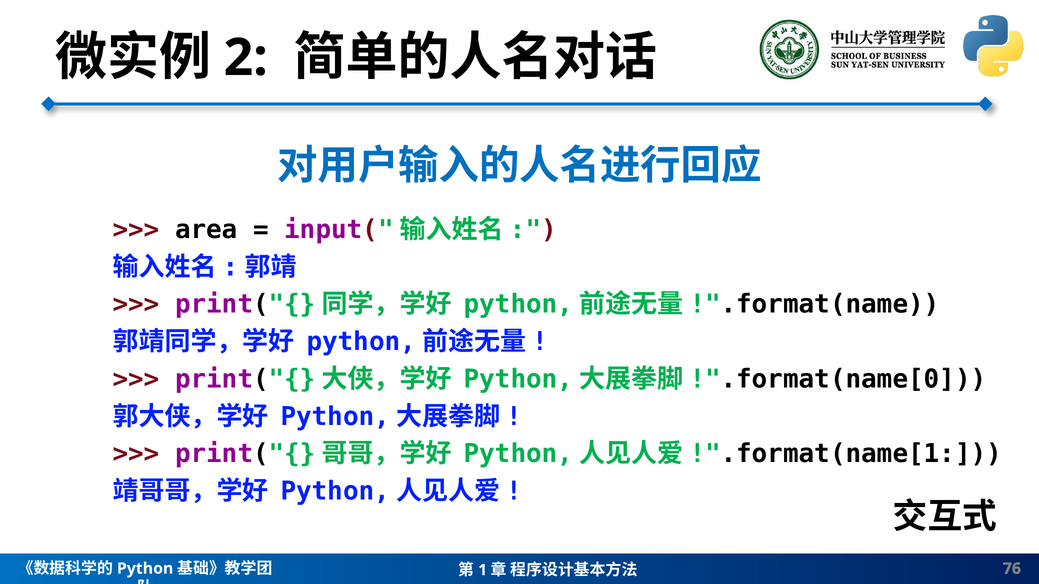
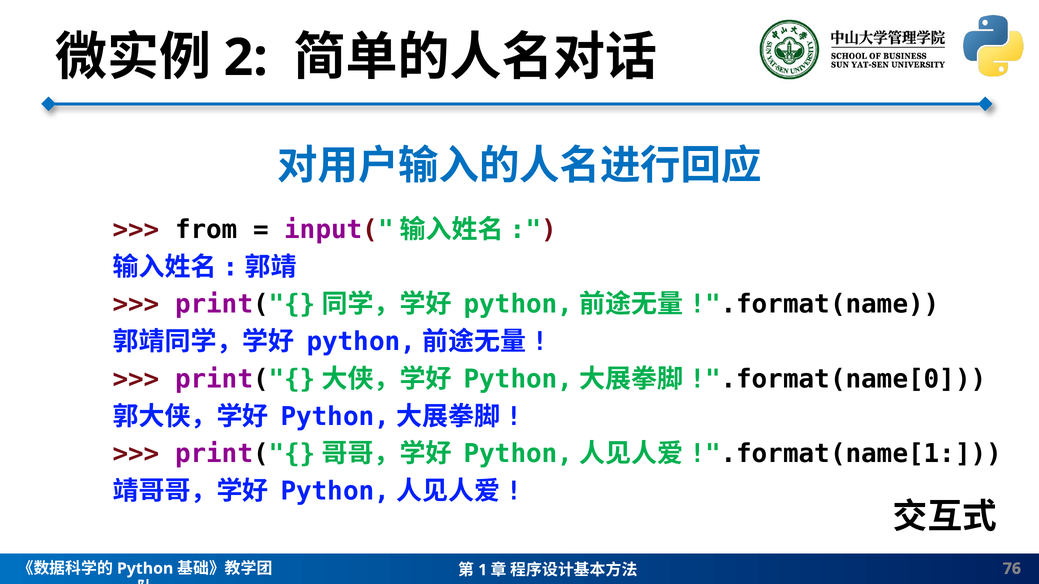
area: area -> from
